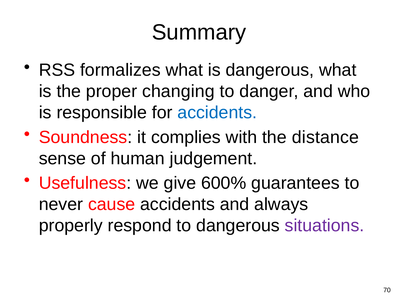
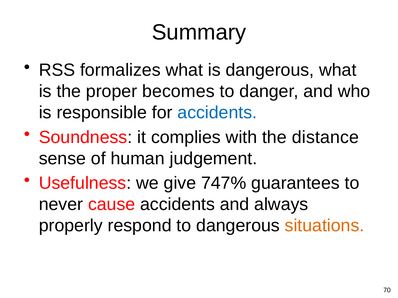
changing: changing -> becomes
600%: 600% -> 747%
situations colour: purple -> orange
